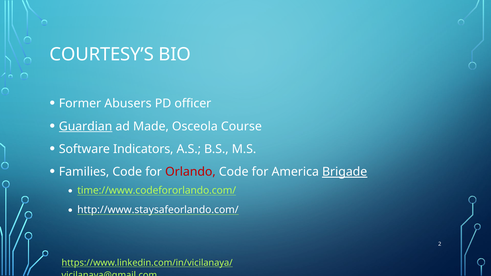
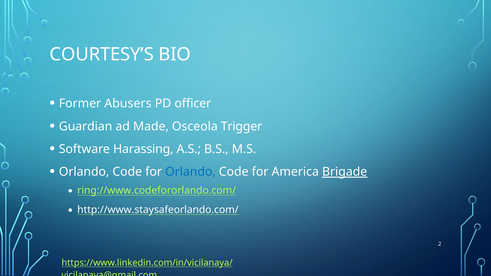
Guardian underline: present -> none
Course: Course -> Trigger
Indicators: Indicators -> Harassing
Families at (84, 172): Families -> Orlando
Orlando at (190, 172) colour: red -> blue
time://www.codefororlando.com/: time://www.codefororlando.com/ -> ring://www.codefororlando.com/
